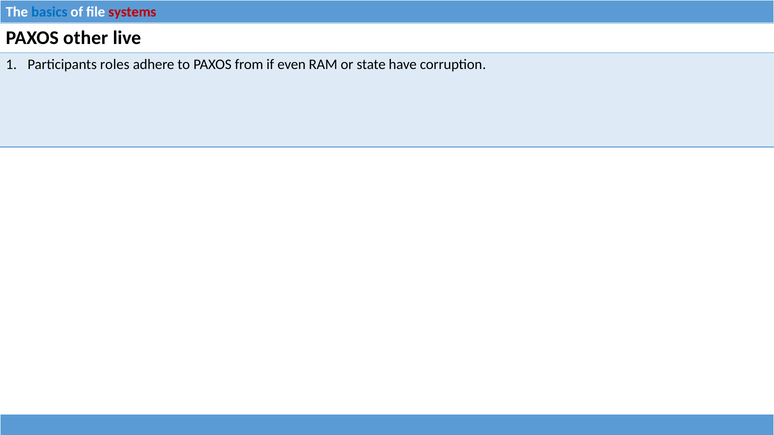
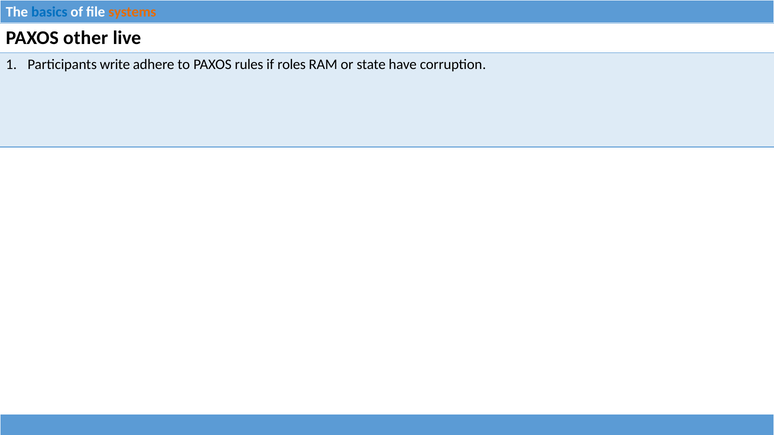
systems colour: red -> orange
roles: roles -> write
from: from -> rules
even: even -> roles
